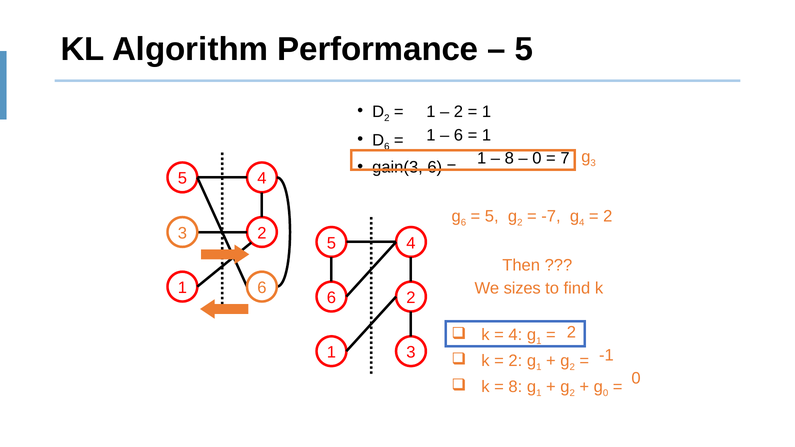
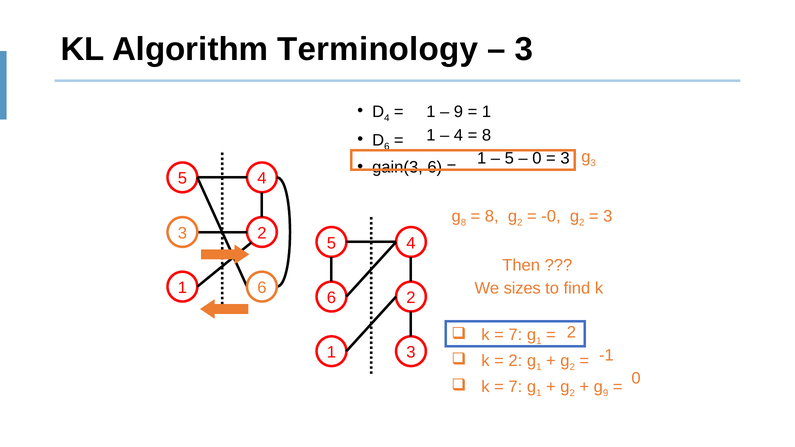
Performance: Performance -> Terminology
5 at (524, 50): 5 -> 3
2 at (387, 118): 2 -> 4
2 at (458, 112): 2 -> 9
6 at (458, 135): 6 -> 4
1 at (487, 135): 1 -> 8
8 at (509, 158): 8 -> 5
7 at (565, 158): 7 -> 3
6 at (463, 223): 6 -> 8
5 at (492, 216): 5 -> 8
-7: -7 -> -0
4 at (582, 223): 4 -> 2
2 at (608, 216): 2 -> 3
4 at (515, 335): 4 -> 7
8 at (515, 387): 8 -> 7
0 at (606, 393): 0 -> 9
